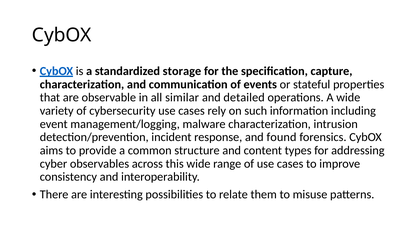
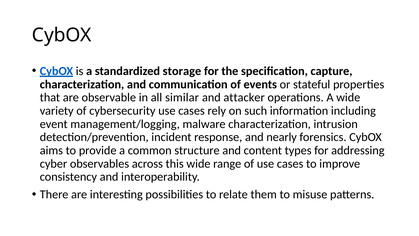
detailed: detailed -> attacker
found: found -> nearly
